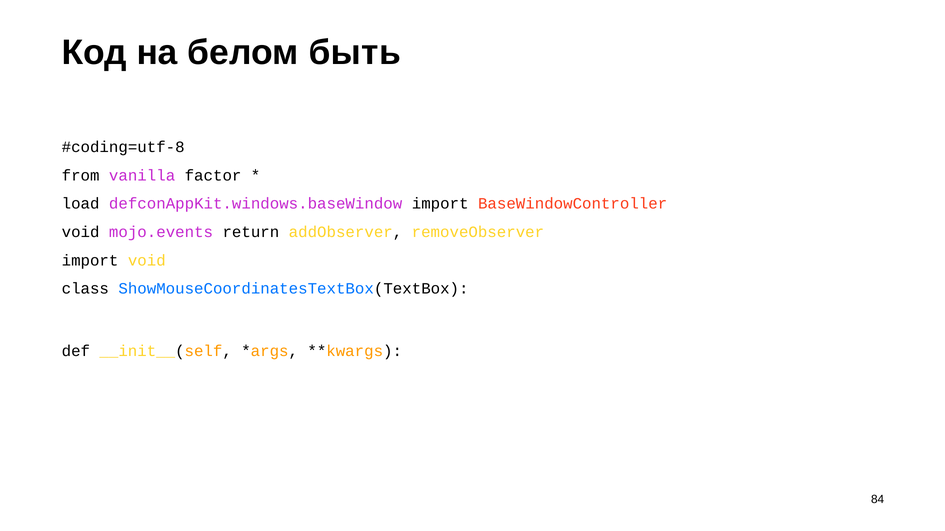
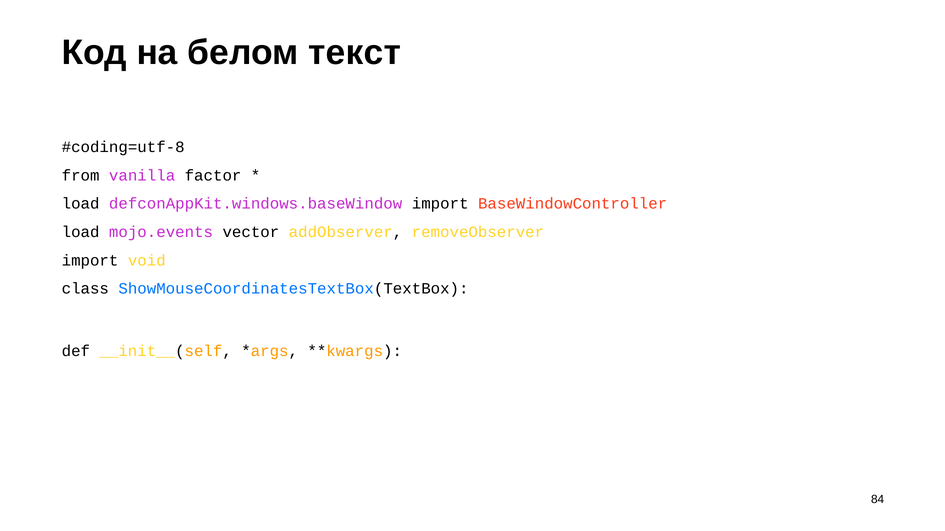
быть: быть -> текст
void at (81, 232): void -> load
return: return -> vector
